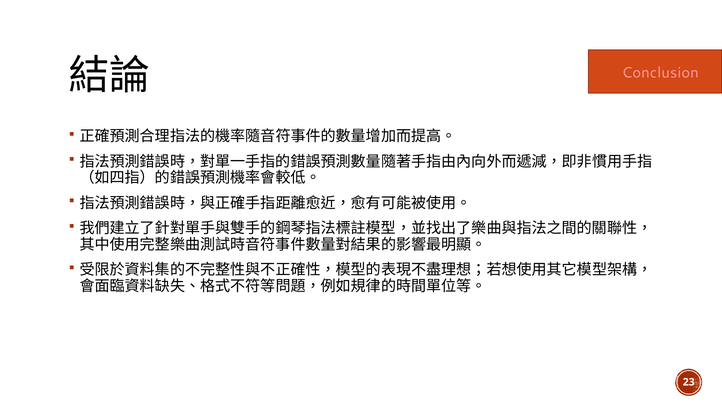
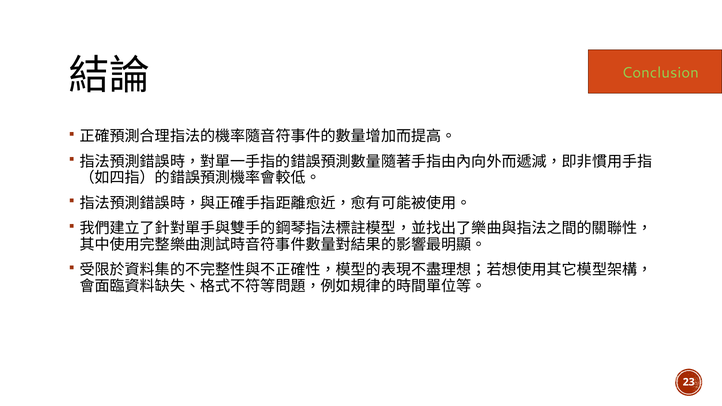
Conclusion colour: pink -> light green
